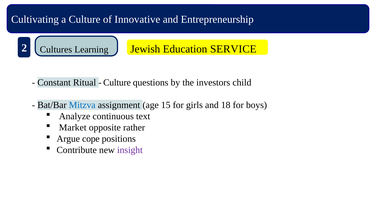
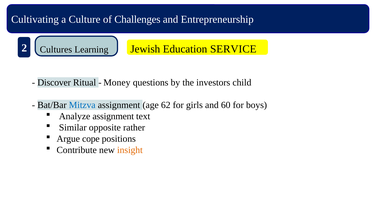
Innovative: Innovative -> Challenges
Constant: Constant -> Discover
Culture at (117, 83): Culture -> Money
15: 15 -> 62
18: 18 -> 60
Analyze continuous: continuous -> assignment
Market: Market -> Similar
insight colour: purple -> orange
